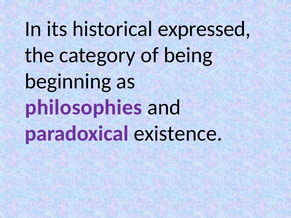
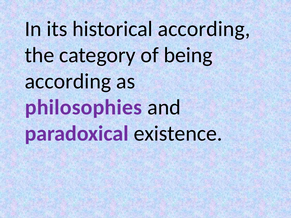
historical expressed: expressed -> according
beginning at (68, 81): beginning -> according
